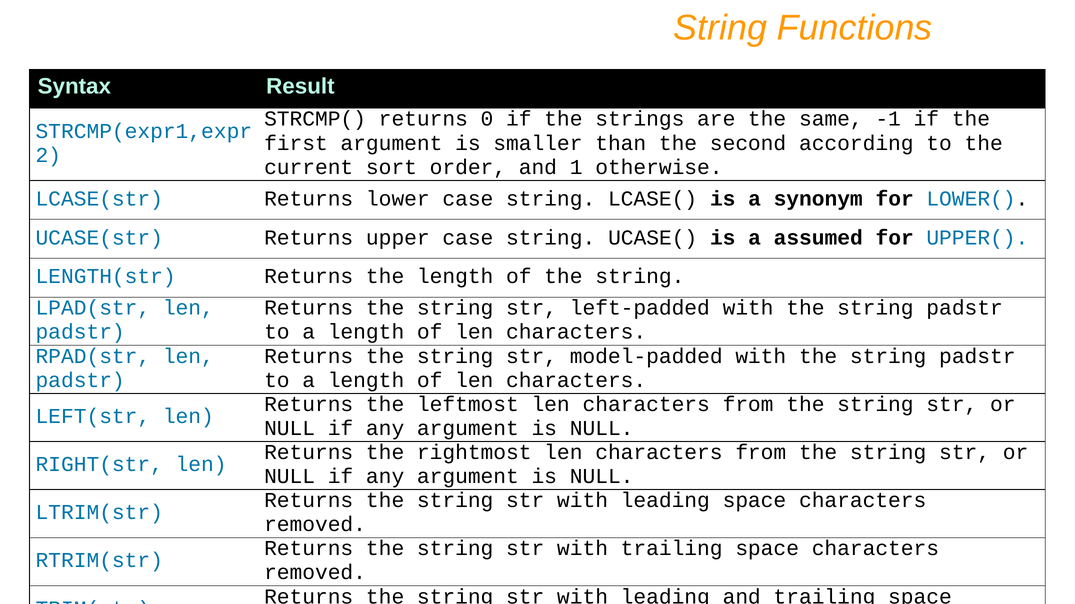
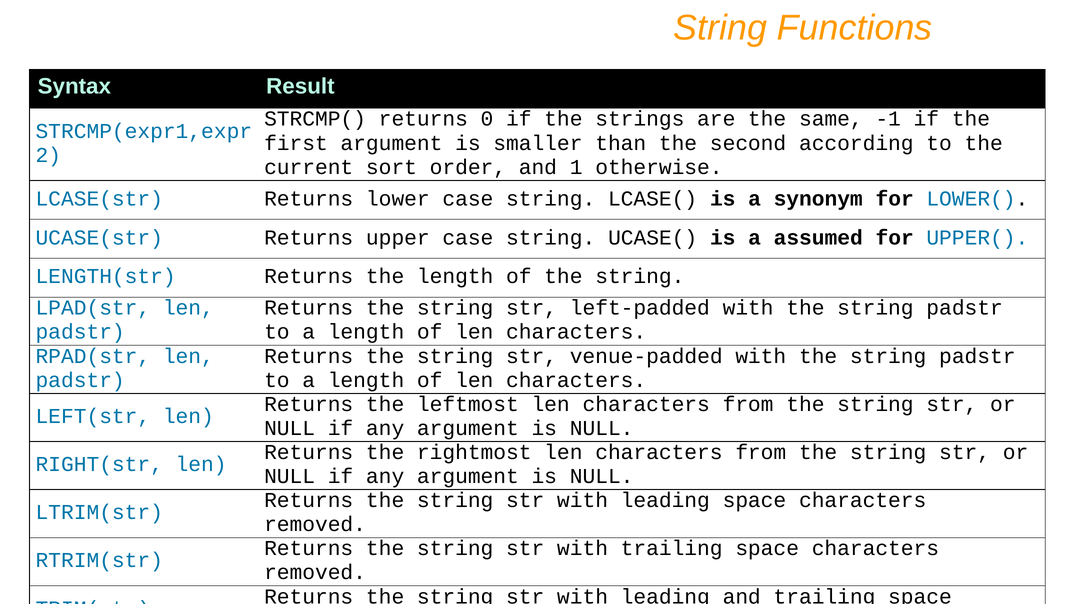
model-padded: model-padded -> venue-padded
